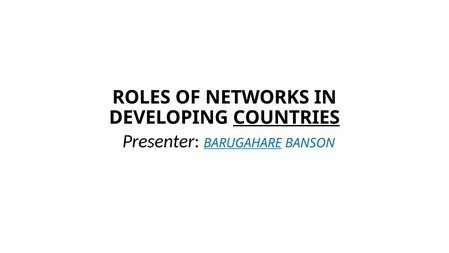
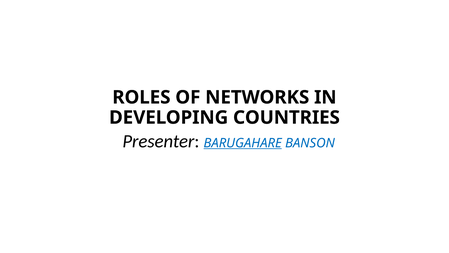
COUNTRIES underline: present -> none
